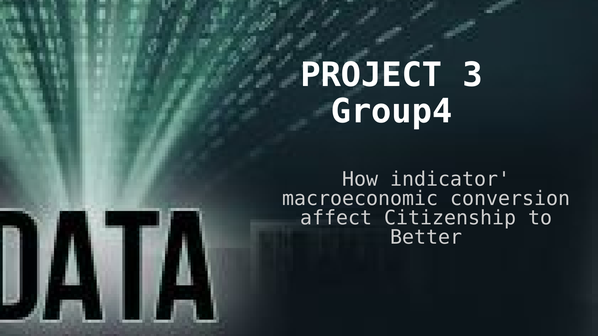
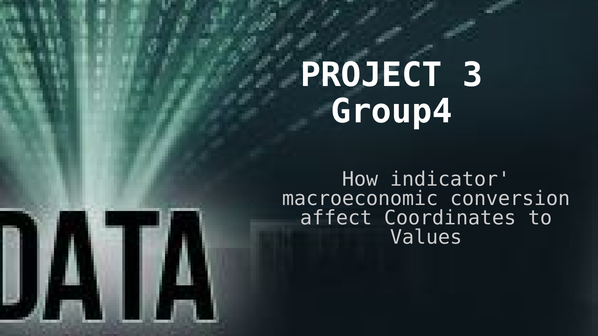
Citizenship: Citizenship -> Coordinates
Better: Better -> Values
